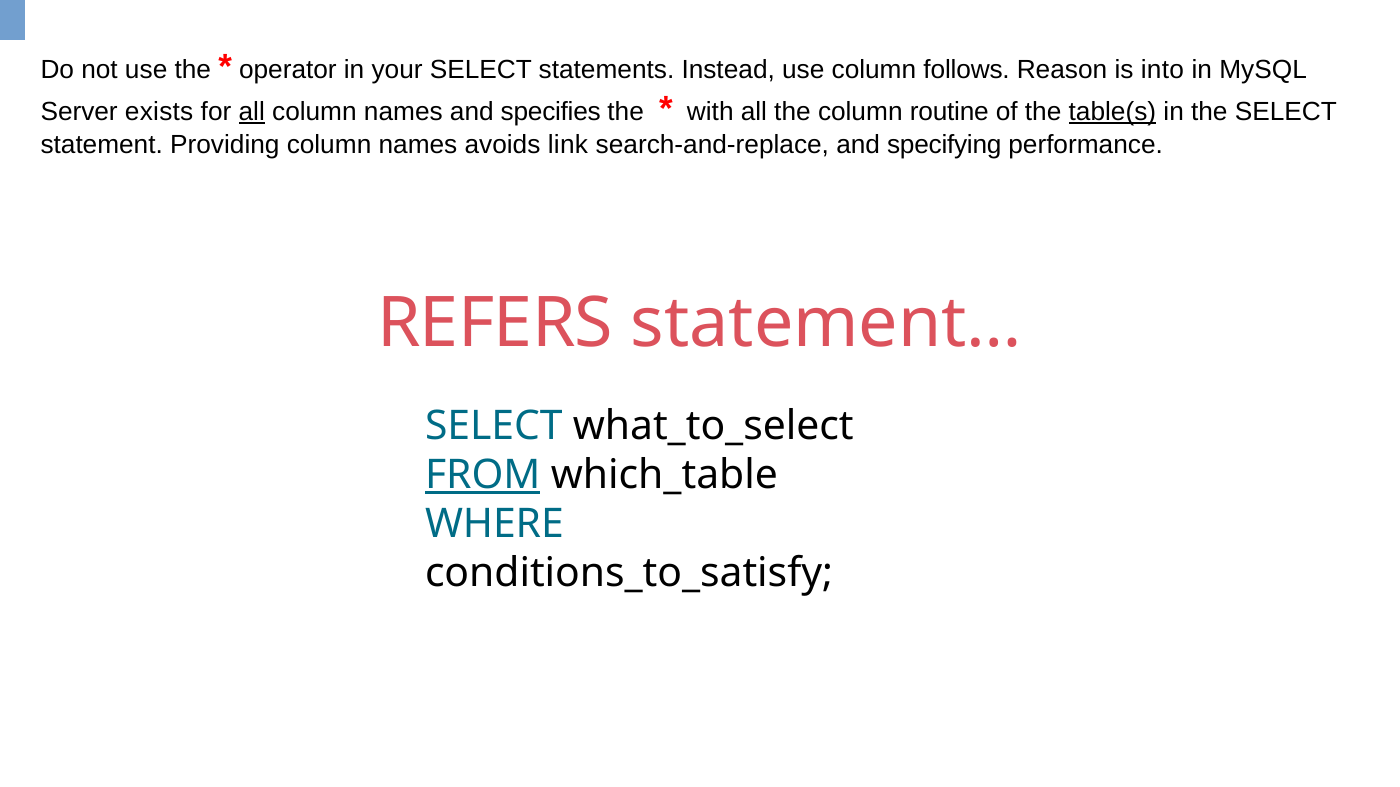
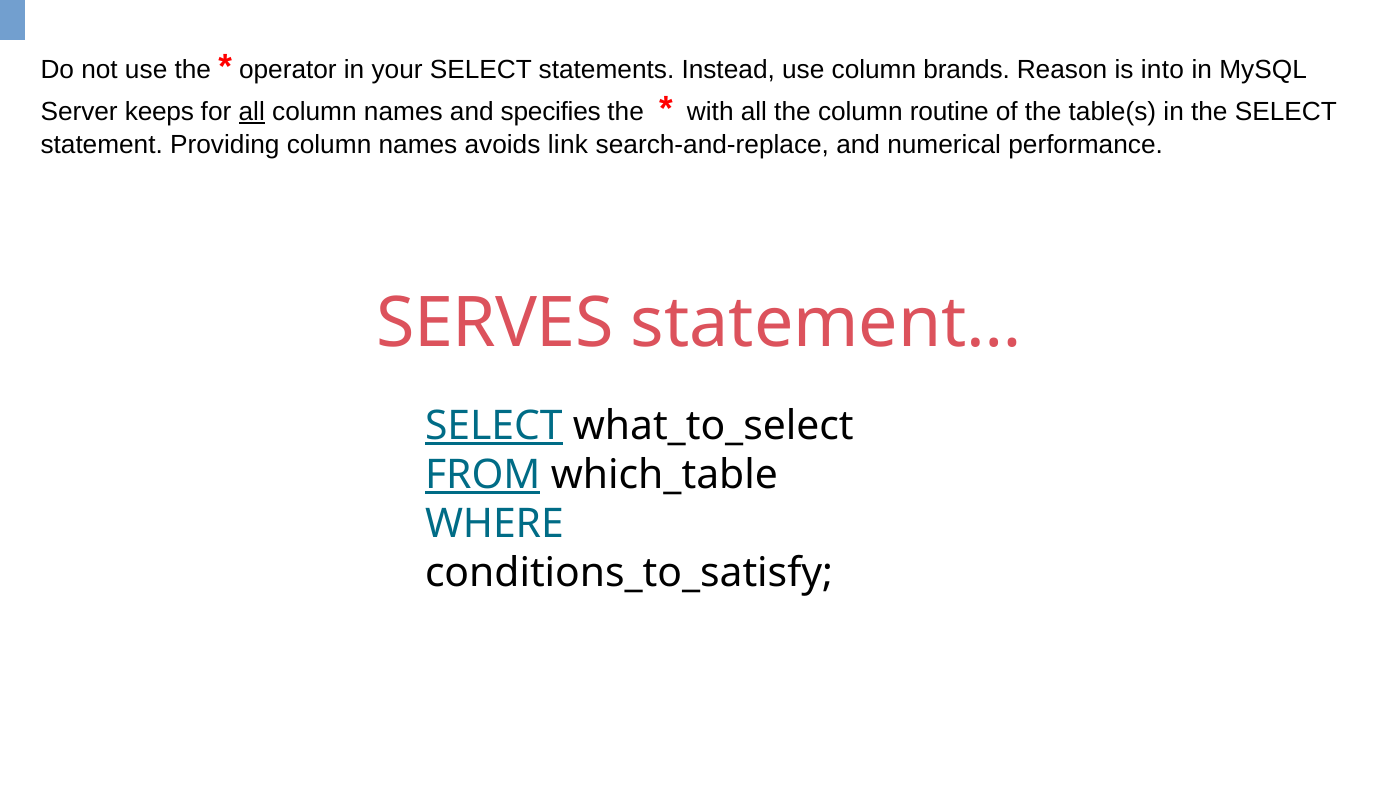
follows: follows -> brands
exists: exists -> keeps
table(s underline: present -> none
specifying: specifying -> numerical
REFERS: REFERS -> SERVES
SELECT at (494, 426) underline: none -> present
